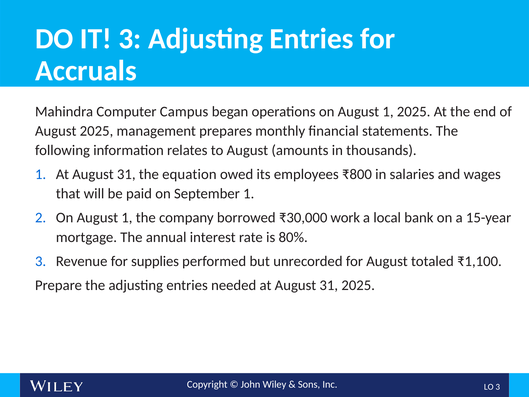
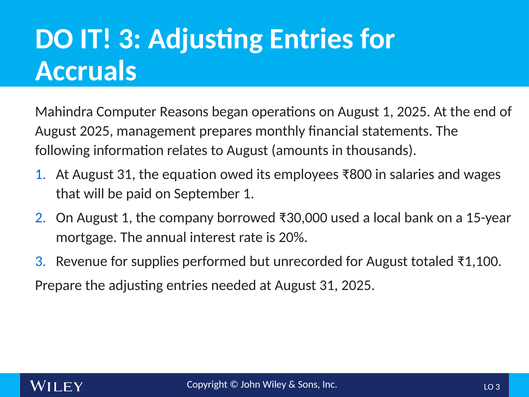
Campus: Campus -> Reasons
work: work -> used
80%: 80% -> 20%
